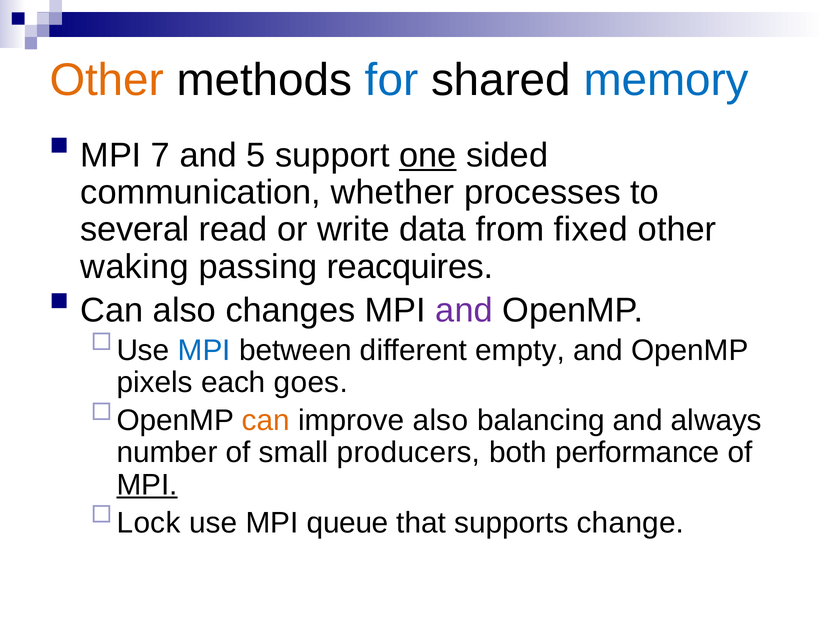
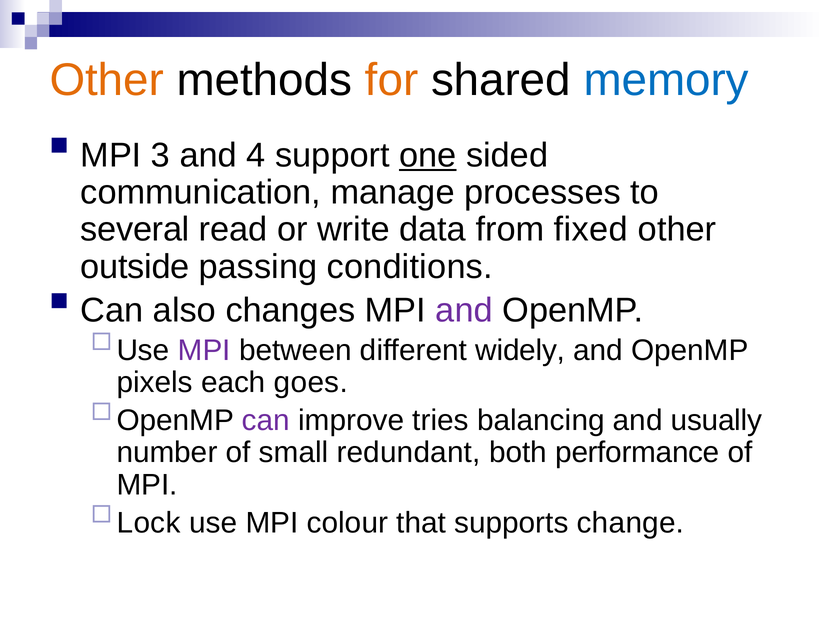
for colour: blue -> orange
7: 7 -> 3
5: 5 -> 4
whether: whether -> manage
waking: waking -> outside
reacquires: reacquires -> conditions
MPI at (204, 350) colour: blue -> purple
empty: empty -> widely
can at (266, 420) colour: orange -> purple
improve also: also -> tries
always: always -> usually
producers: producers -> redundant
MPI at (147, 485) underline: present -> none
queue: queue -> colour
